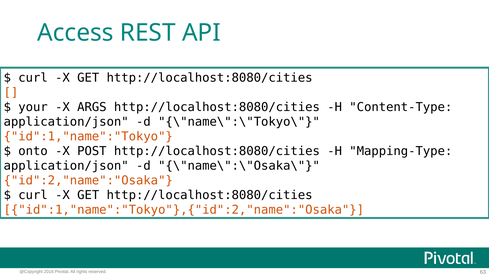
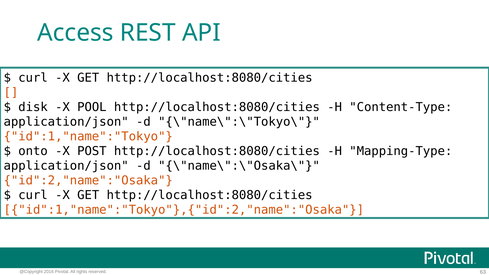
your: your -> disk
ARGS: ARGS -> POOL
